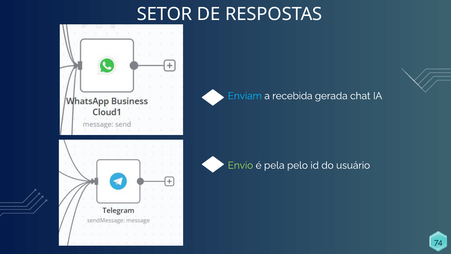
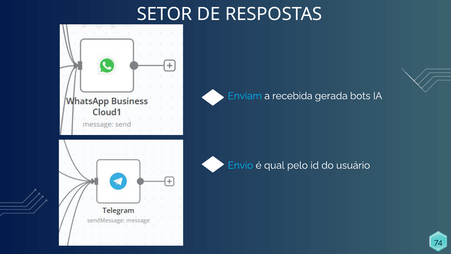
chat: chat -> bots
Envio colour: light green -> light blue
pela: pela -> qual
